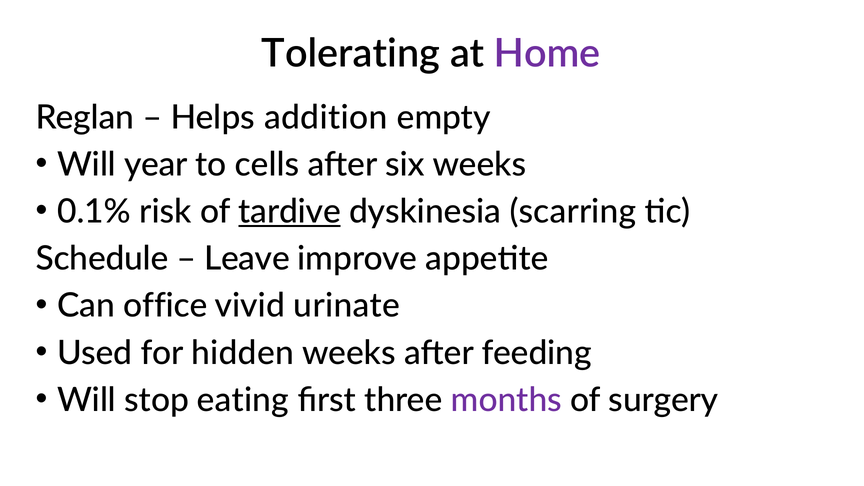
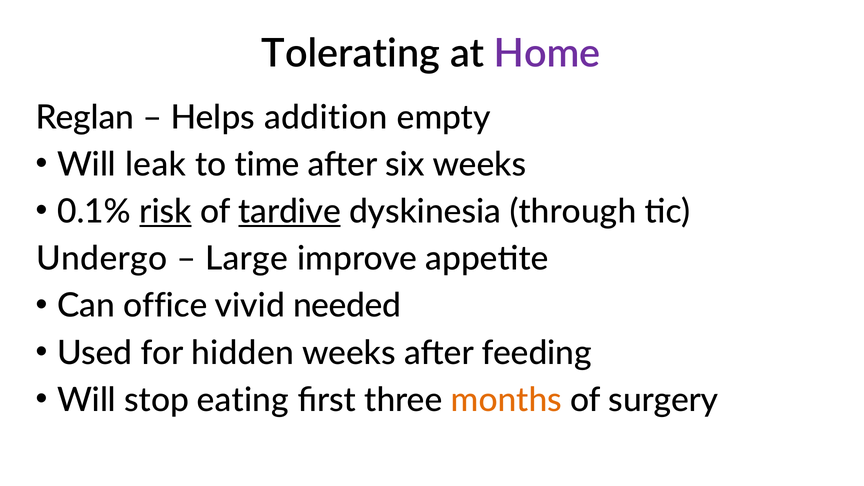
year: year -> leak
cells: cells -> time
risk underline: none -> present
scarring: scarring -> through
Schedule: Schedule -> Undergo
Leave: Leave -> Large
urinate: urinate -> needed
months colour: purple -> orange
